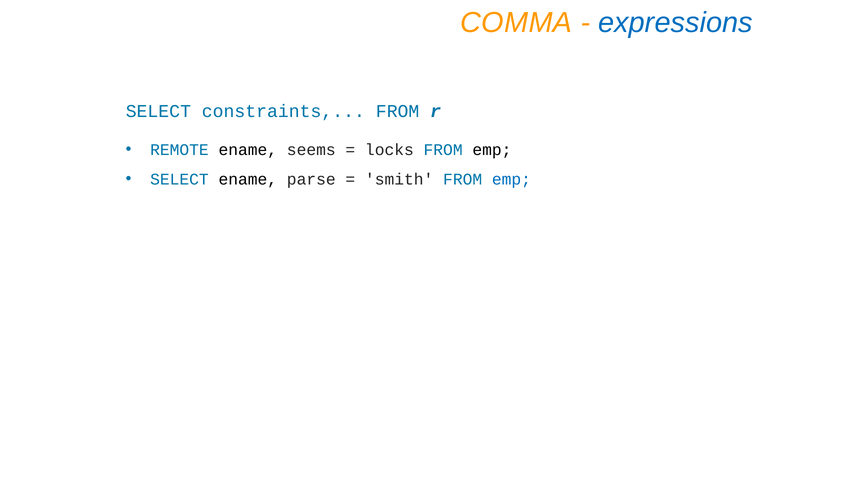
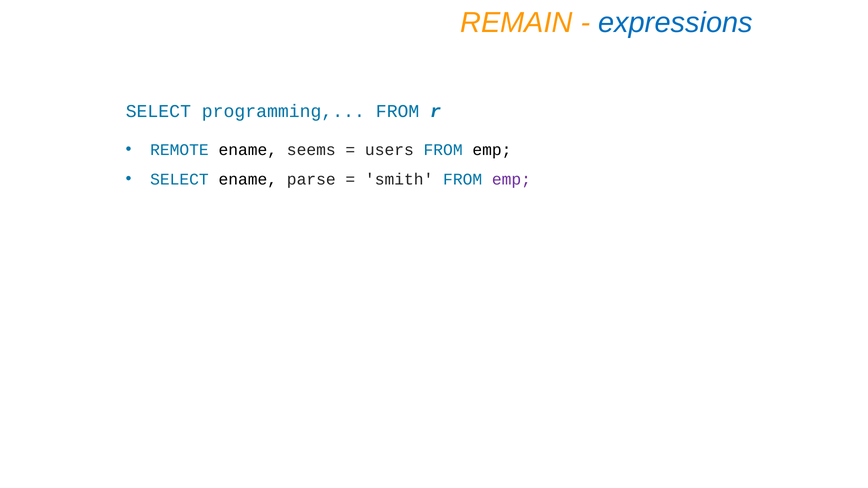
COMMA: COMMA -> REMAIN
constraints: constraints -> programming
locks: locks -> users
emp at (511, 179) colour: blue -> purple
